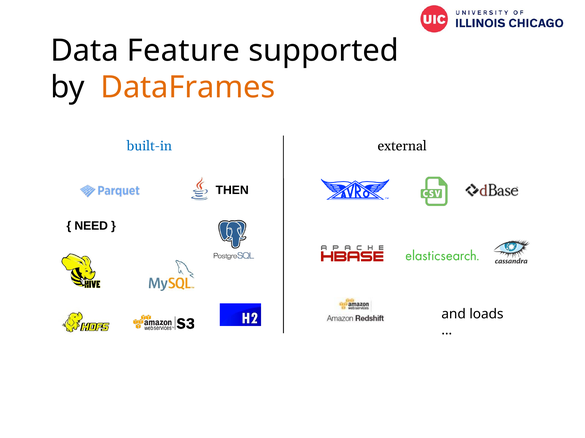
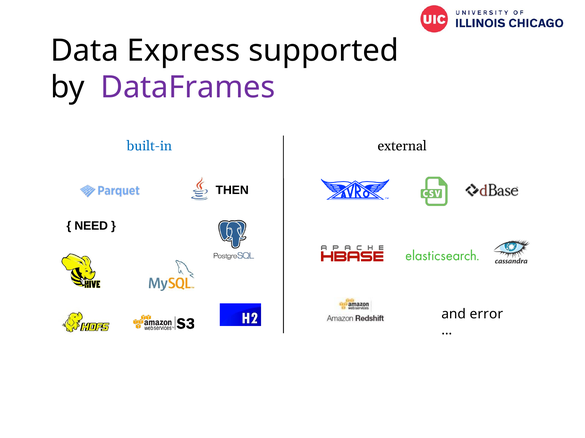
Feature: Feature -> Express
DataFrames colour: orange -> purple
loads: loads -> error
